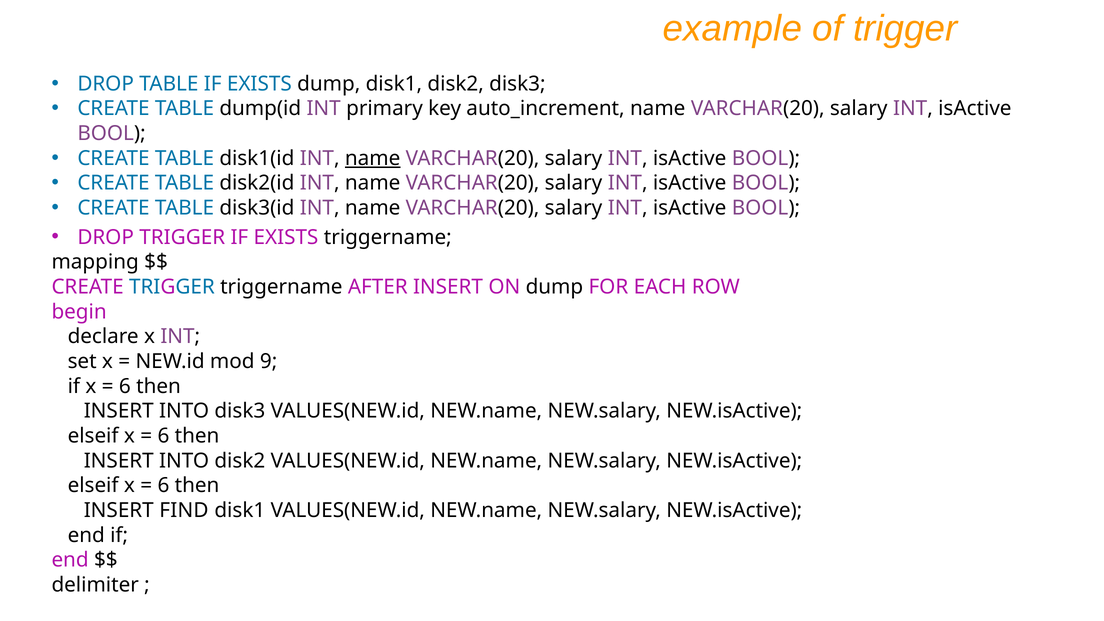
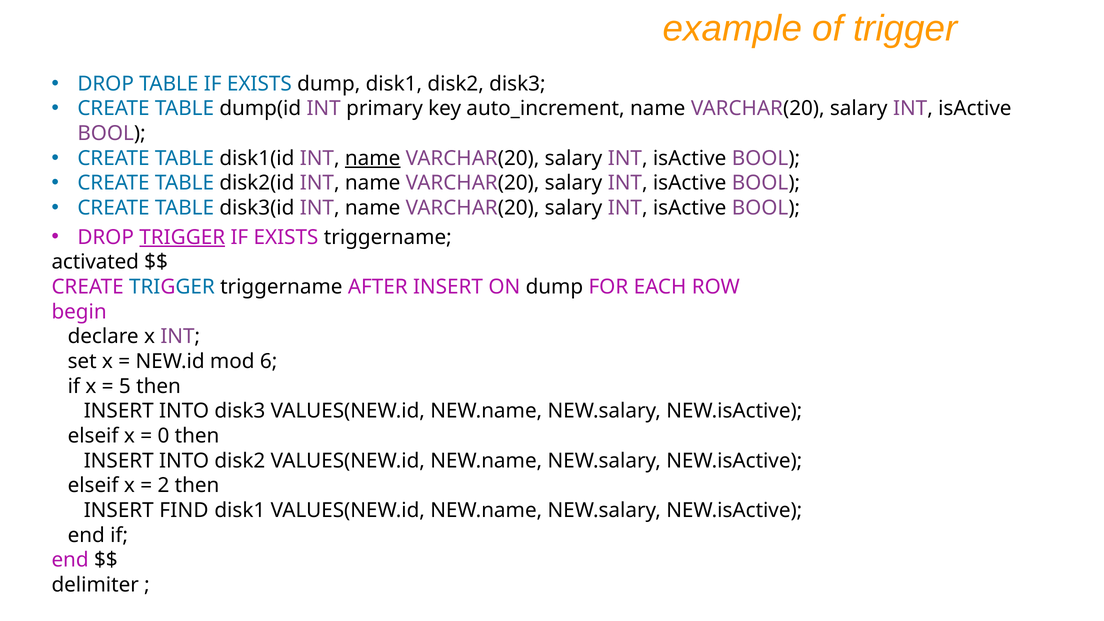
TRIGGER at (182, 237) underline: none -> present
mapping: mapping -> activated
9: 9 -> 6
6 at (125, 386): 6 -> 5
6 at (163, 436): 6 -> 0
6 at (163, 486): 6 -> 2
